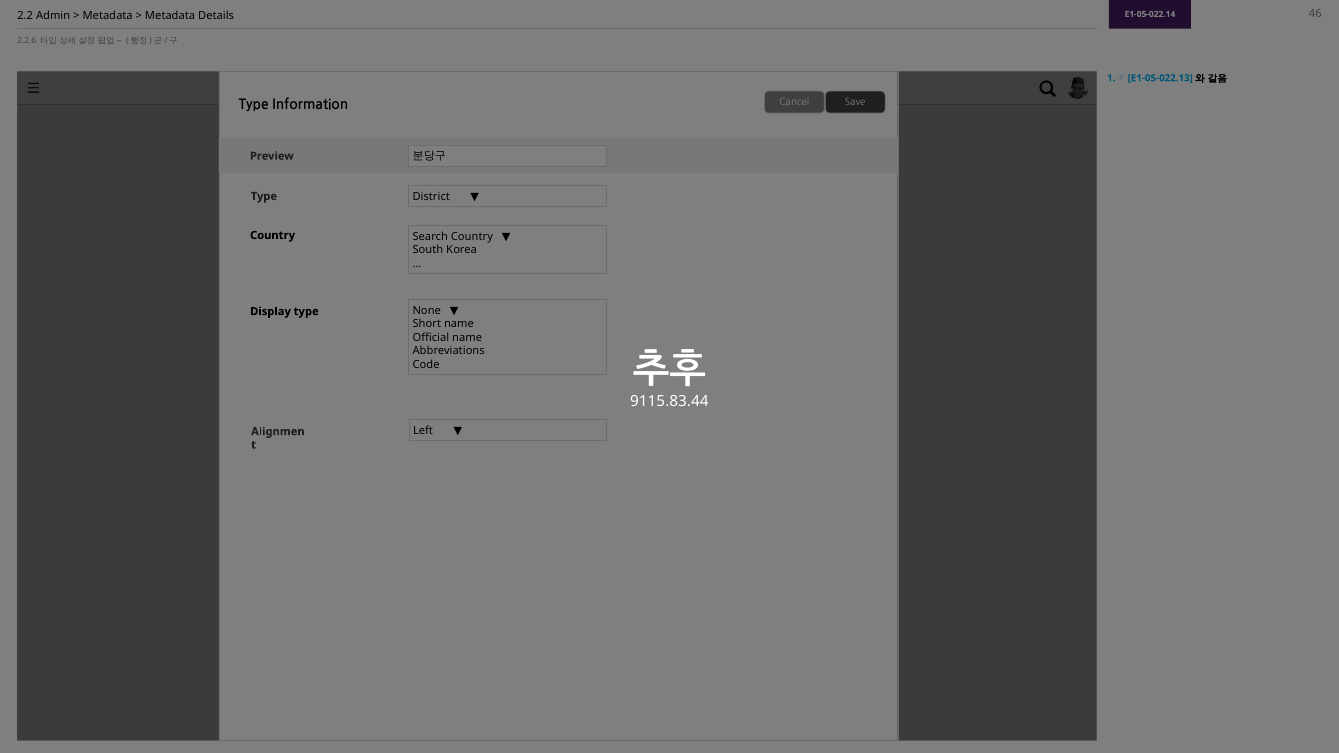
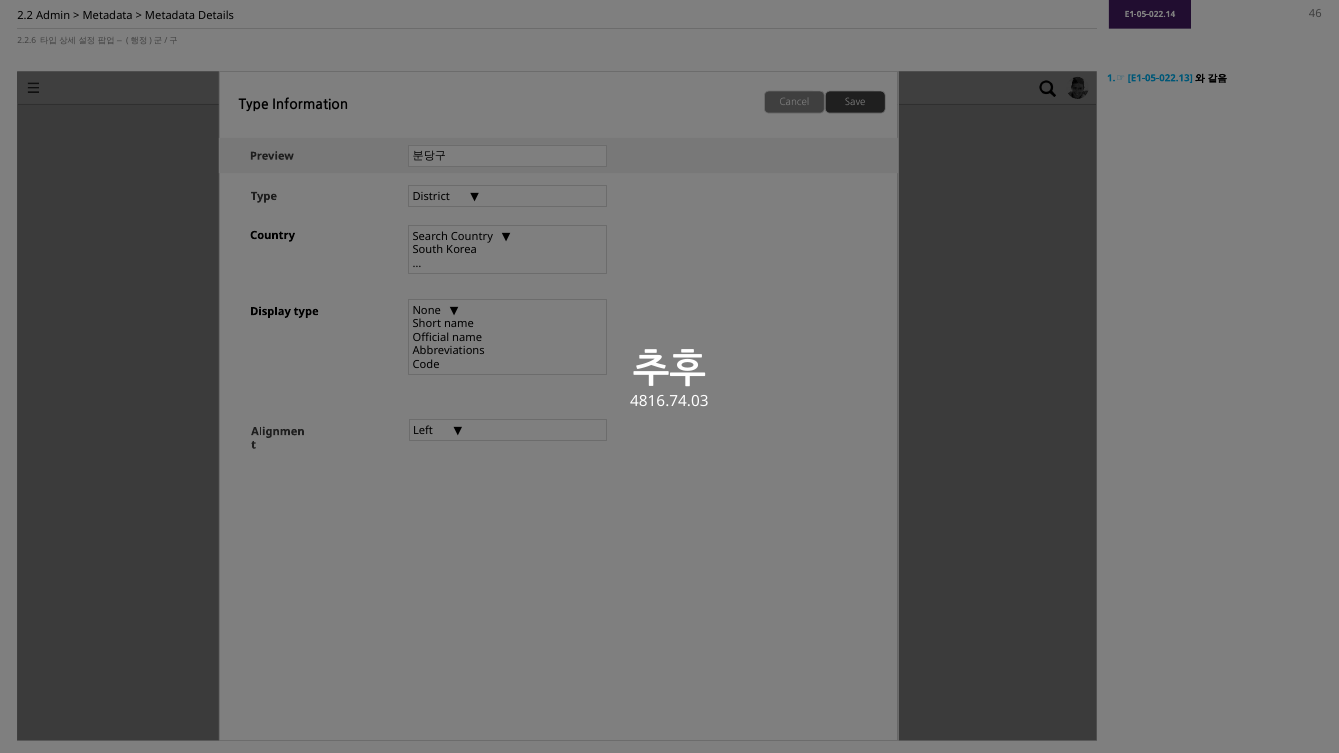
9115.83.44: 9115.83.44 -> 4816.74.03
